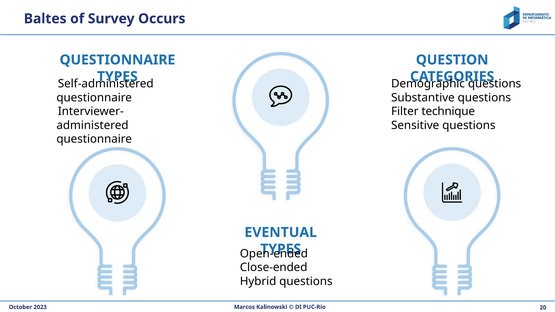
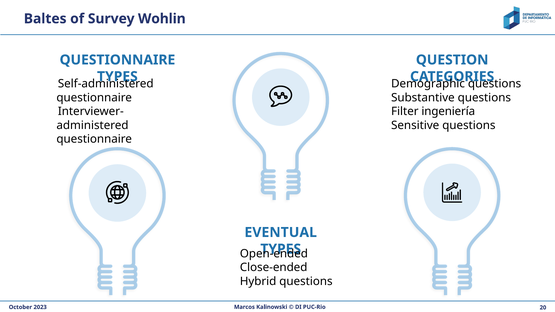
Occurs: Occurs -> Wohlin
technique: technique -> ingeniería
